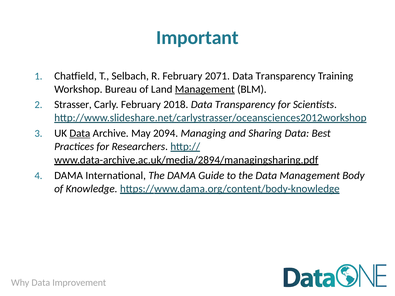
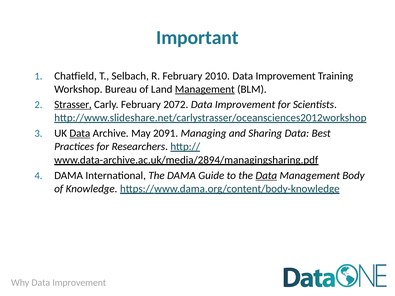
2071: 2071 -> 2010
Transparency at (286, 76): Transparency -> Improvement
Strasser underline: none -> present
2018: 2018 -> 2072
Transparency at (245, 105): Transparency -> Improvement
2094: 2094 -> 2091
Data at (266, 176) underline: none -> present
